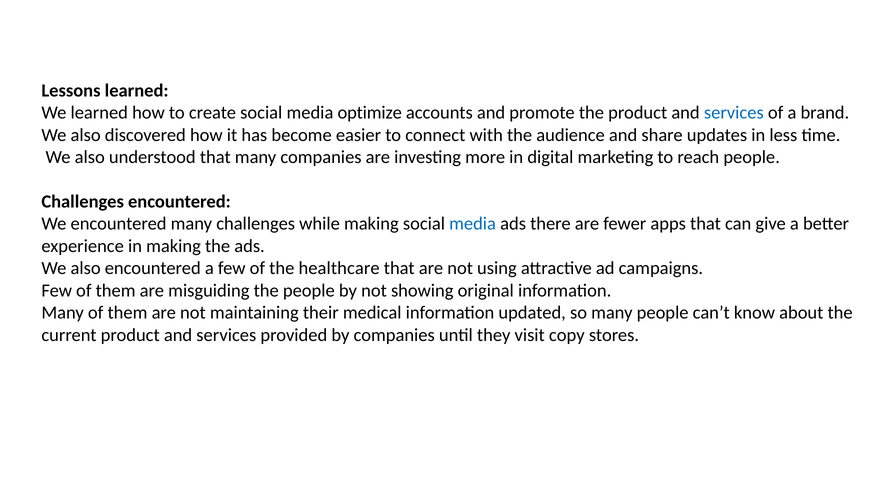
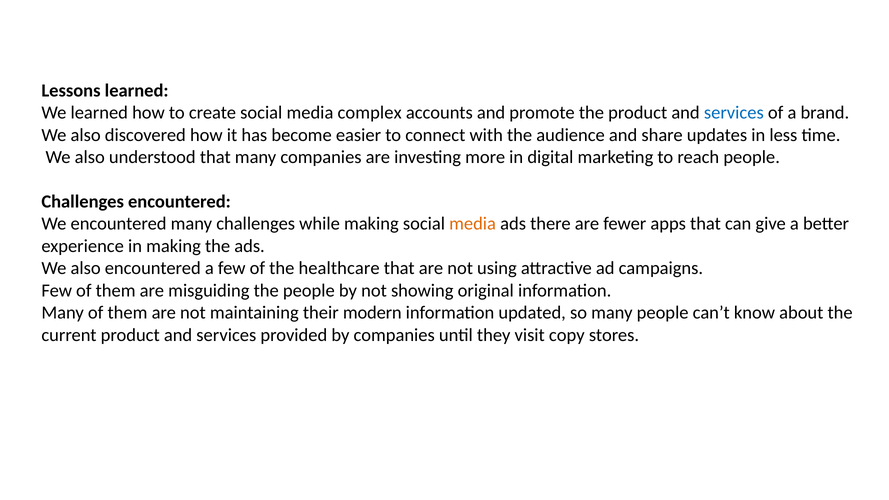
optimize: optimize -> complex
media at (473, 224) colour: blue -> orange
medical: medical -> modern
